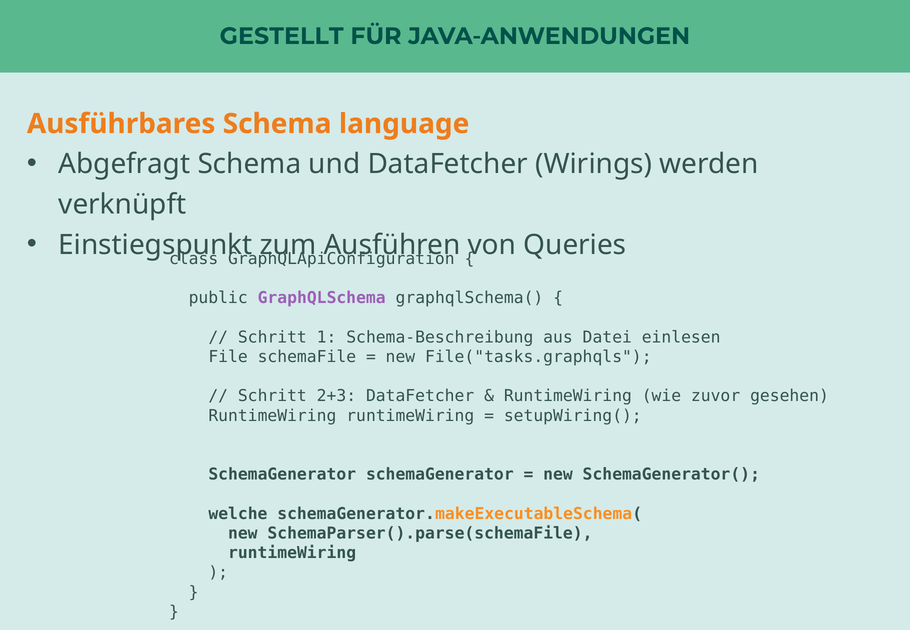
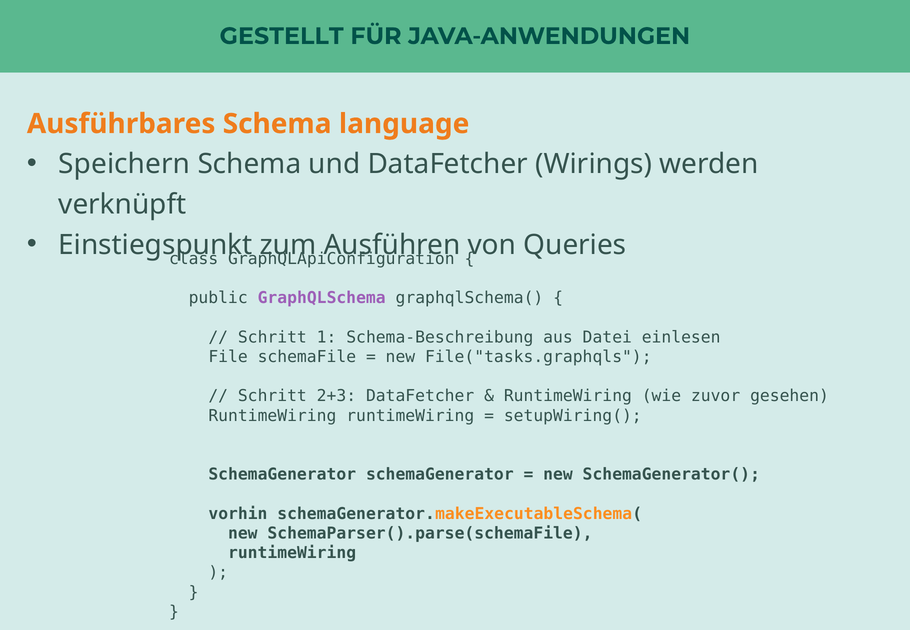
Abgefragt: Abgefragt -> Speichern
welche: welche -> vorhin
